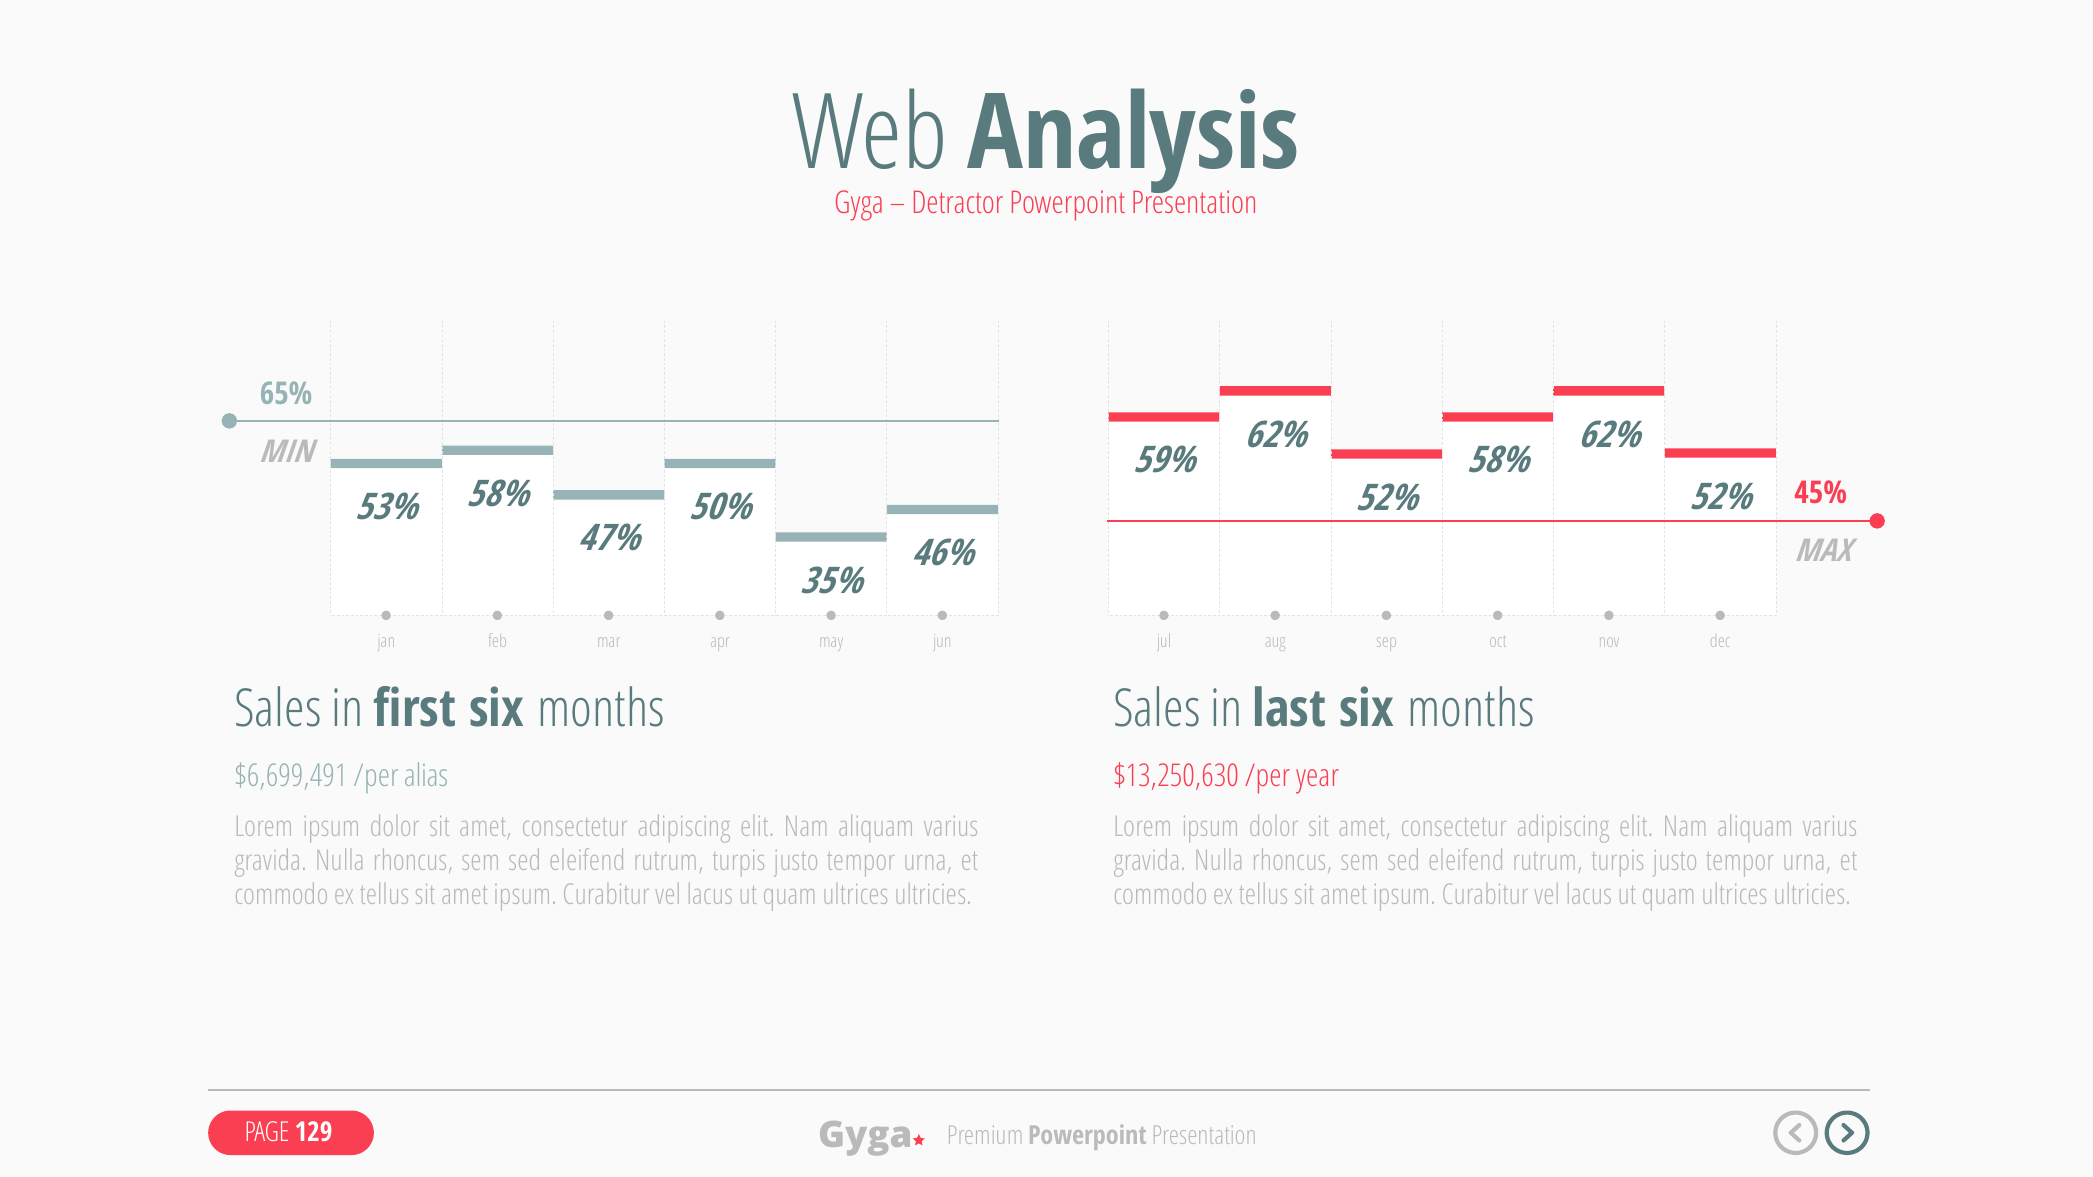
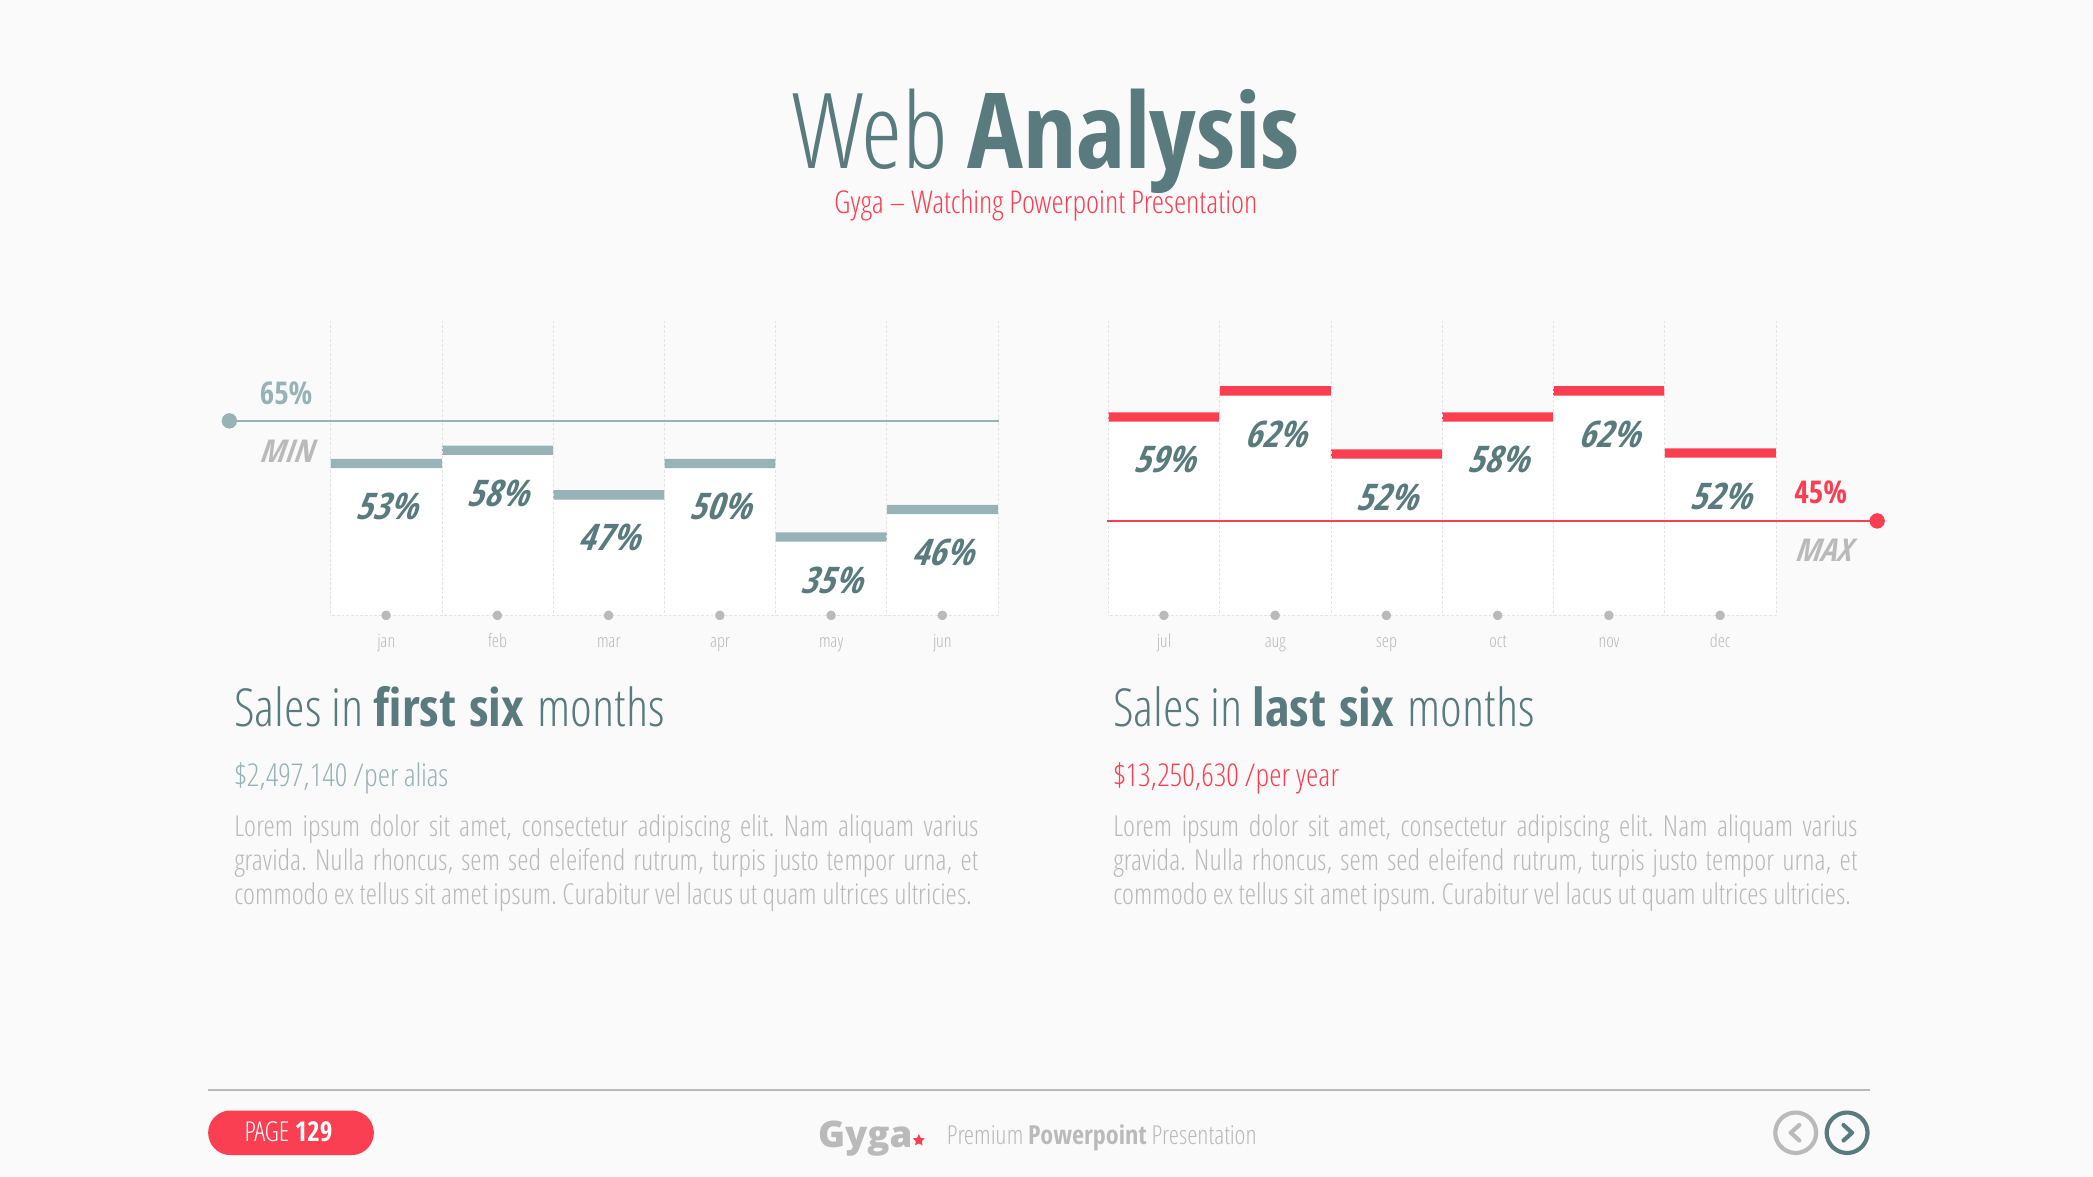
Detractor: Detractor -> Watching
$6,699,491: $6,699,491 -> $2,497,140
